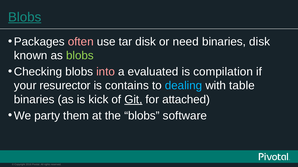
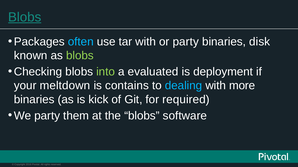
often colour: pink -> light blue
tar disk: disk -> with
or need: need -> party
into colour: pink -> light green
compilation: compilation -> deployment
resurector: resurector -> meltdown
table: table -> more
Git underline: present -> none
attached: attached -> required
